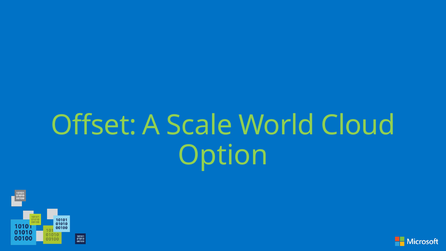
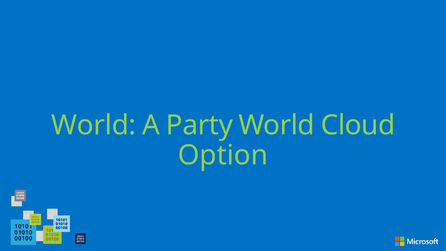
Offset at (94, 125): Offset -> World
Scale: Scale -> Party
